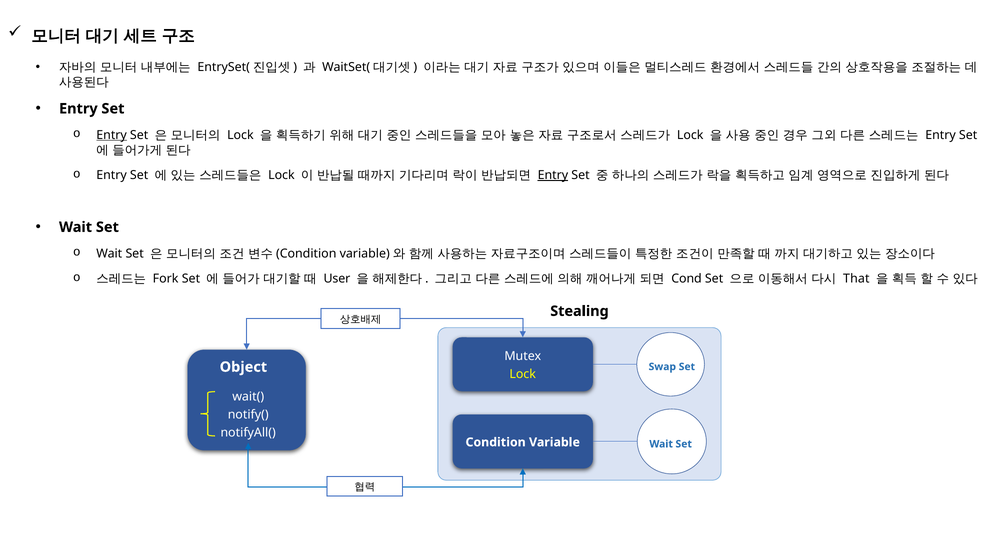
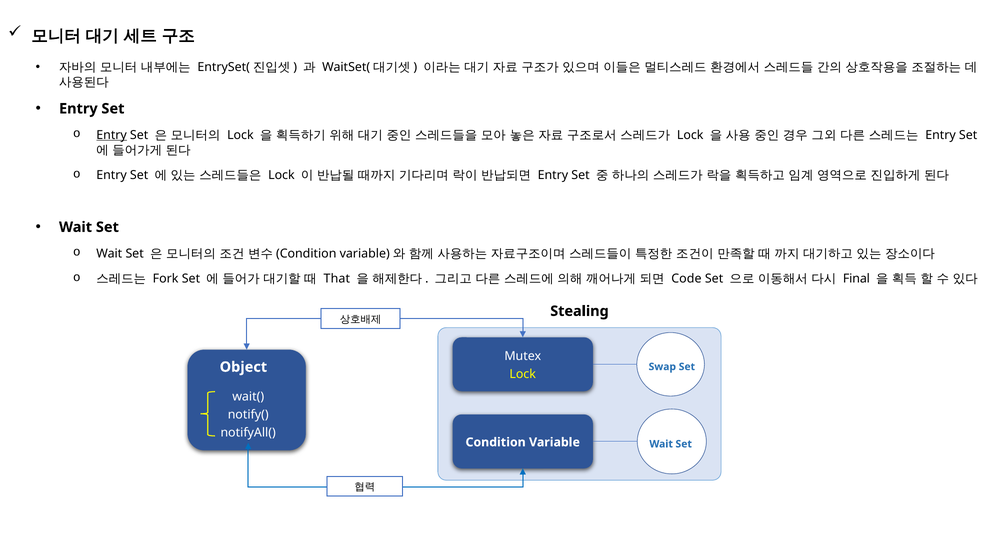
Entry at (553, 175) underline: present -> none
User: User -> That
Cond: Cond -> Code
That: That -> Final
